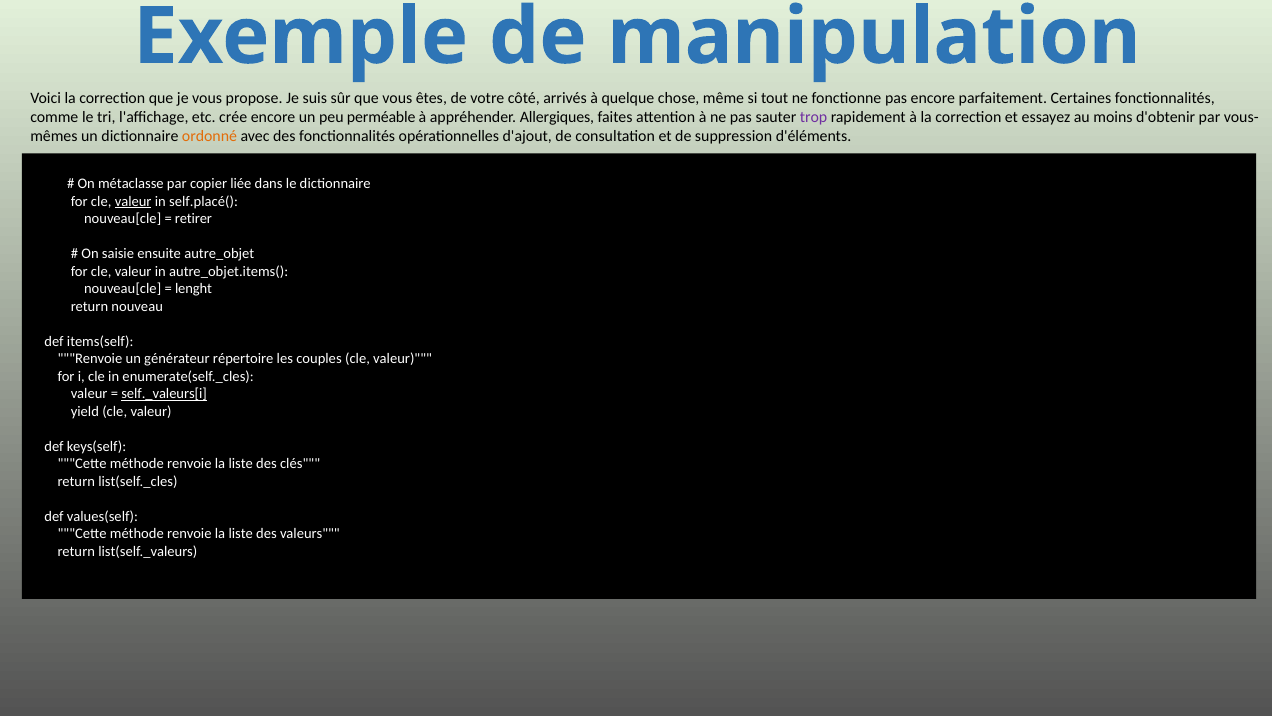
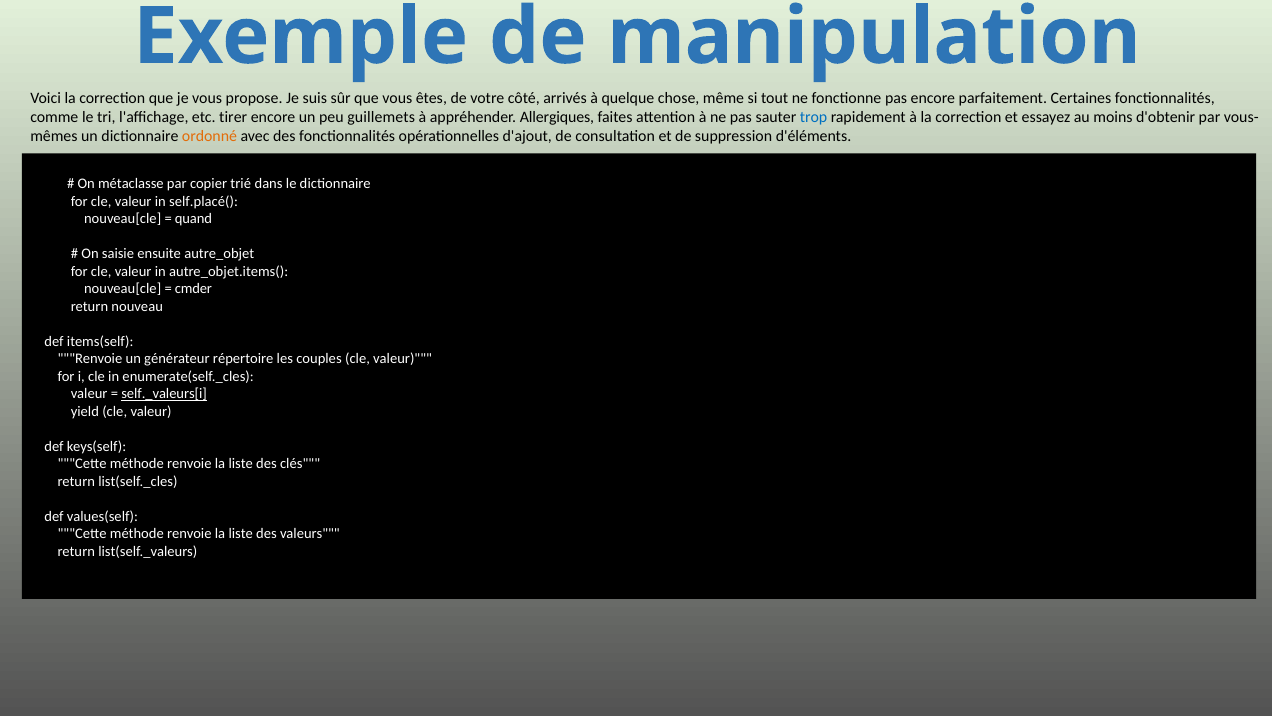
crée: crée -> tirer
perméable: perméable -> guillemets
trop colour: purple -> blue
liée: liée -> trié
valeur at (133, 201) underline: present -> none
retirer: retirer -> quand
lenght: lenght -> cmder
